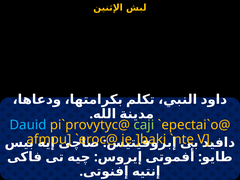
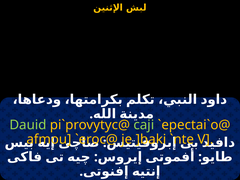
Dauid colour: light blue -> light green
